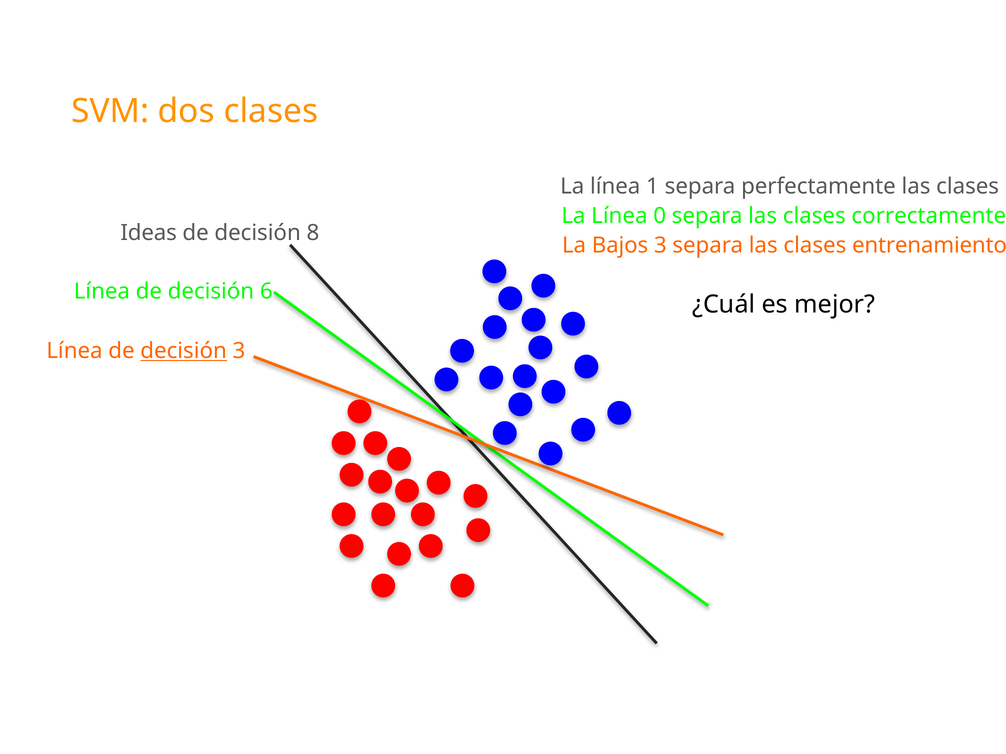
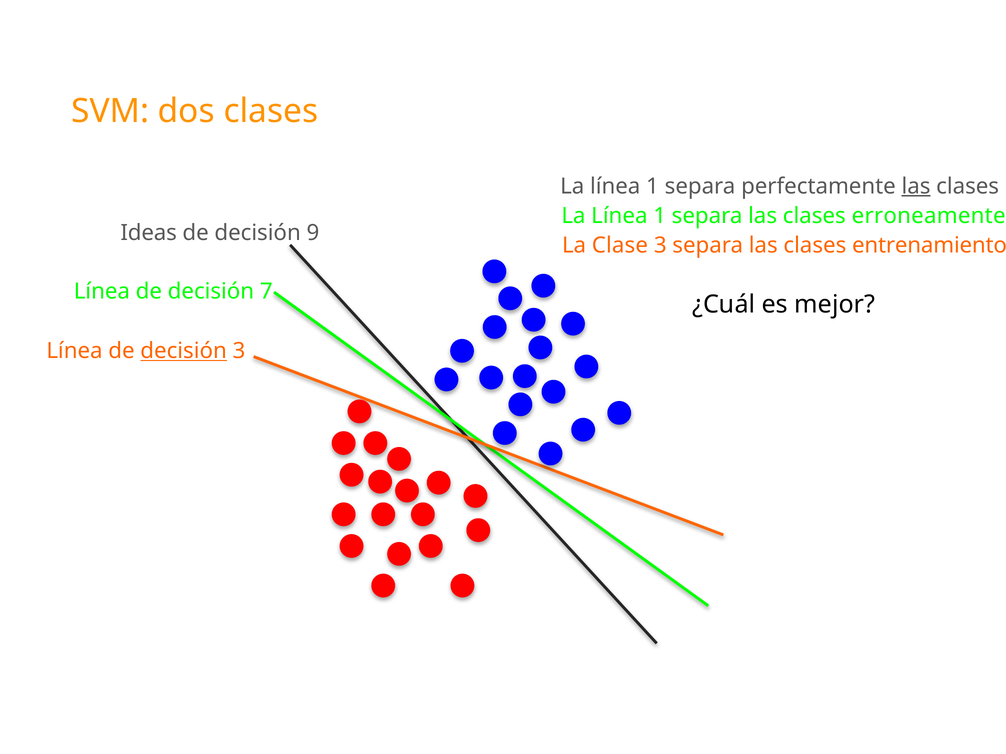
las at (916, 186) underline: none -> present
0 at (660, 216): 0 -> 1
correctamente: correctamente -> erroneamente
8: 8 -> 9
Bajos: Bajos -> Clase
6: 6 -> 7
